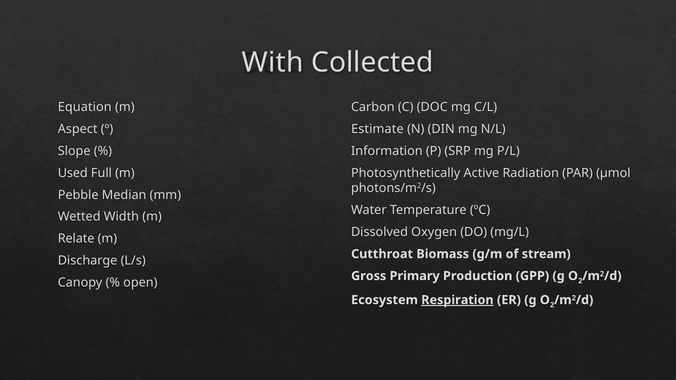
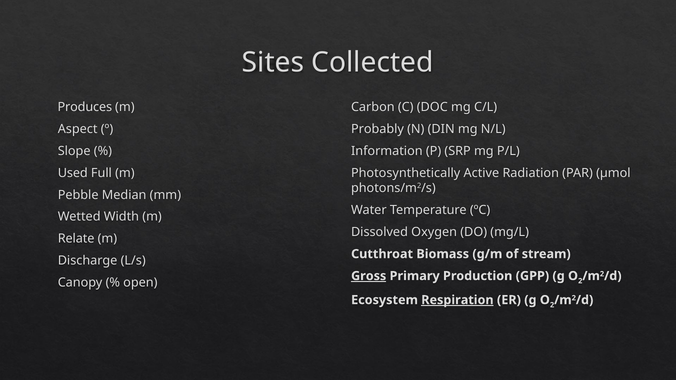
With: With -> Sites
Equation: Equation -> Produces
Estimate: Estimate -> Probably
Gross underline: none -> present
